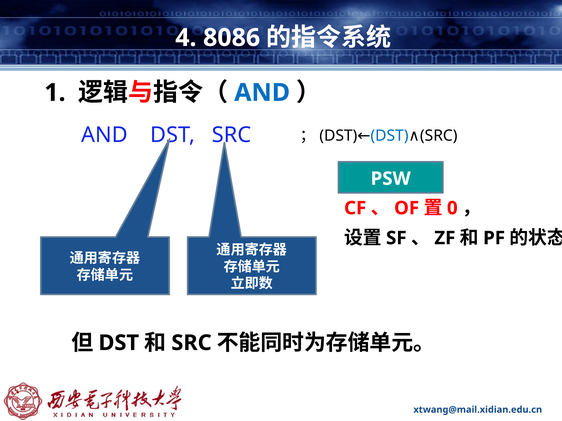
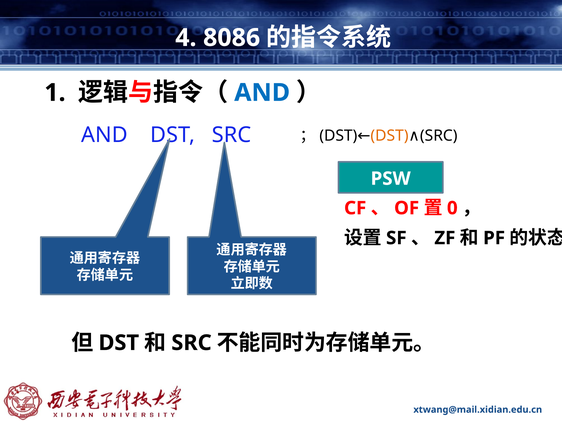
DST at (390, 136) colour: blue -> orange
